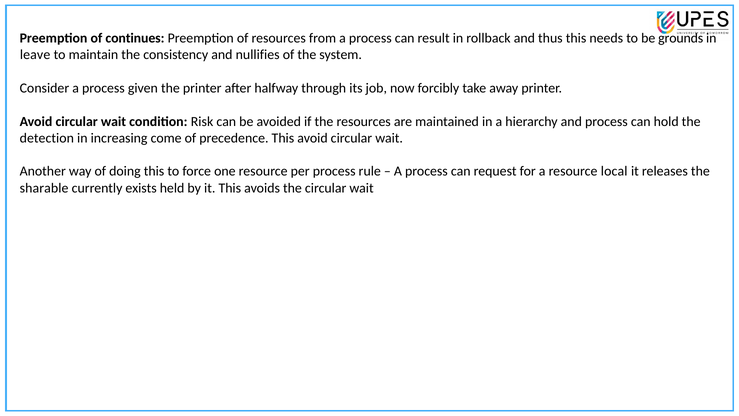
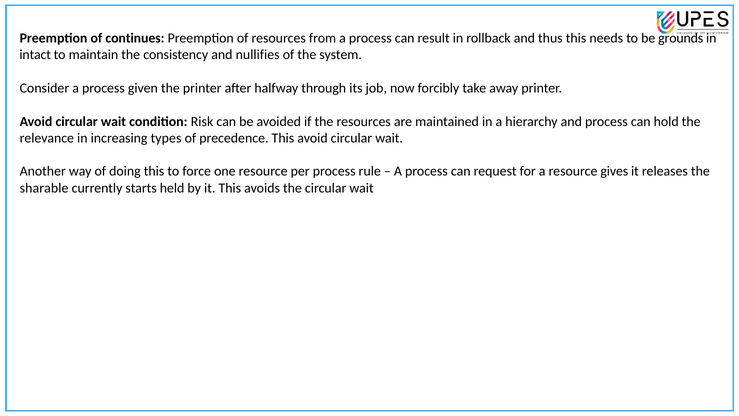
leave: leave -> intact
detection: detection -> relevance
come: come -> types
local: local -> gives
exists: exists -> starts
